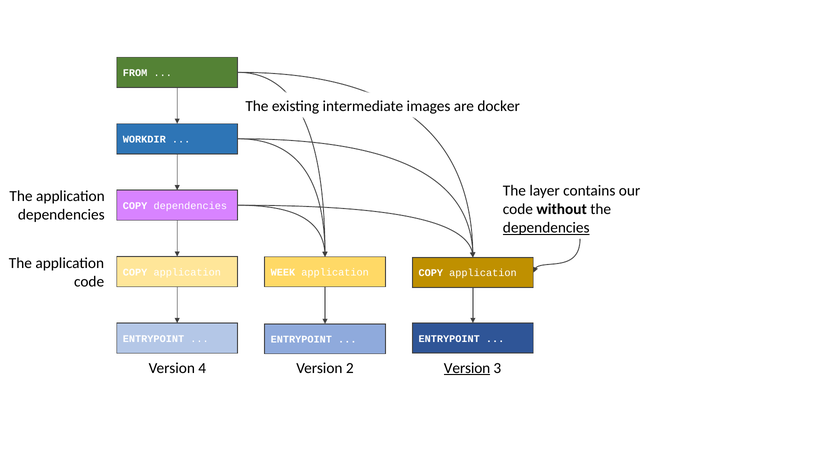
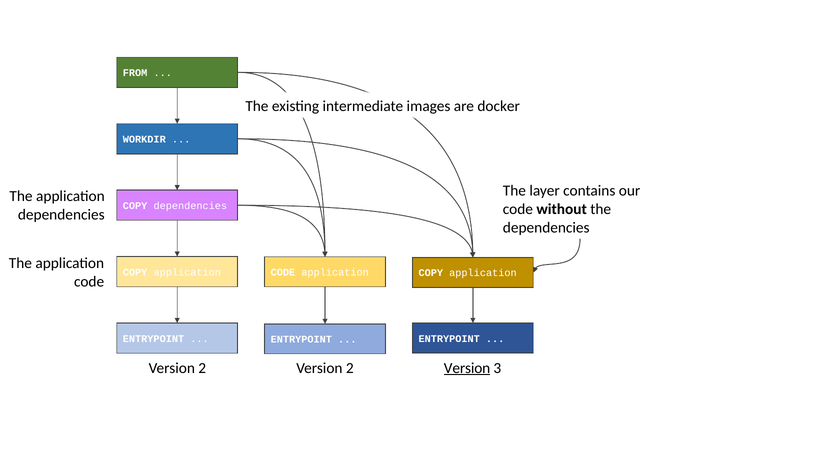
dependencies at (546, 228) underline: present -> none
WEEK at (283, 273): WEEK -> CODE
4 at (202, 368): 4 -> 2
